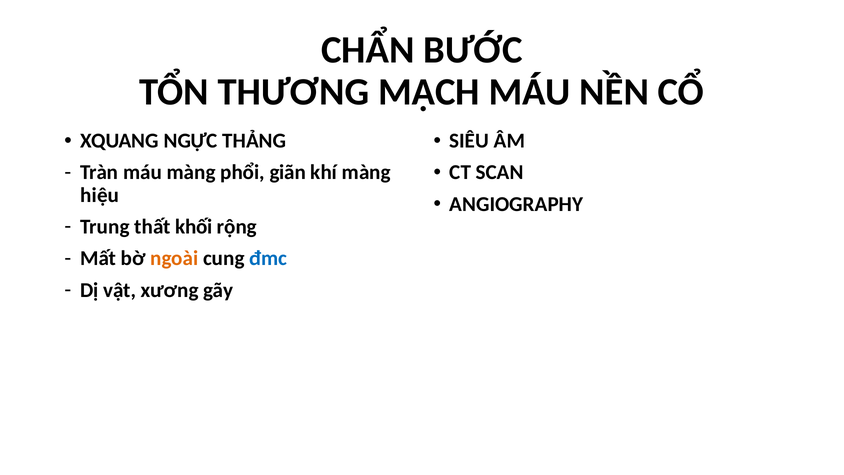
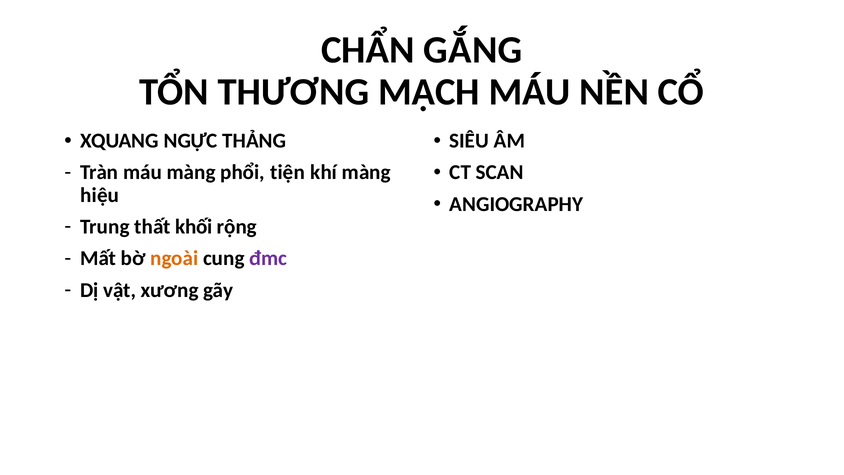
BƯỚC: BƯỚC -> GẮNG
giãn: giãn -> tiện
đmc colour: blue -> purple
